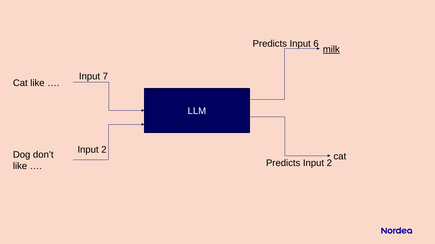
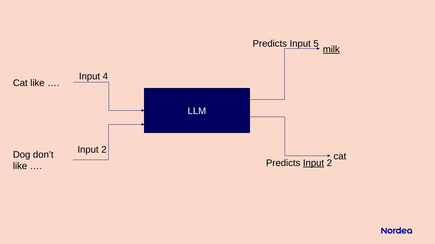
6: 6 -> 5
7: 7 -> 4
Input at (314, 163) underline: none -> present
